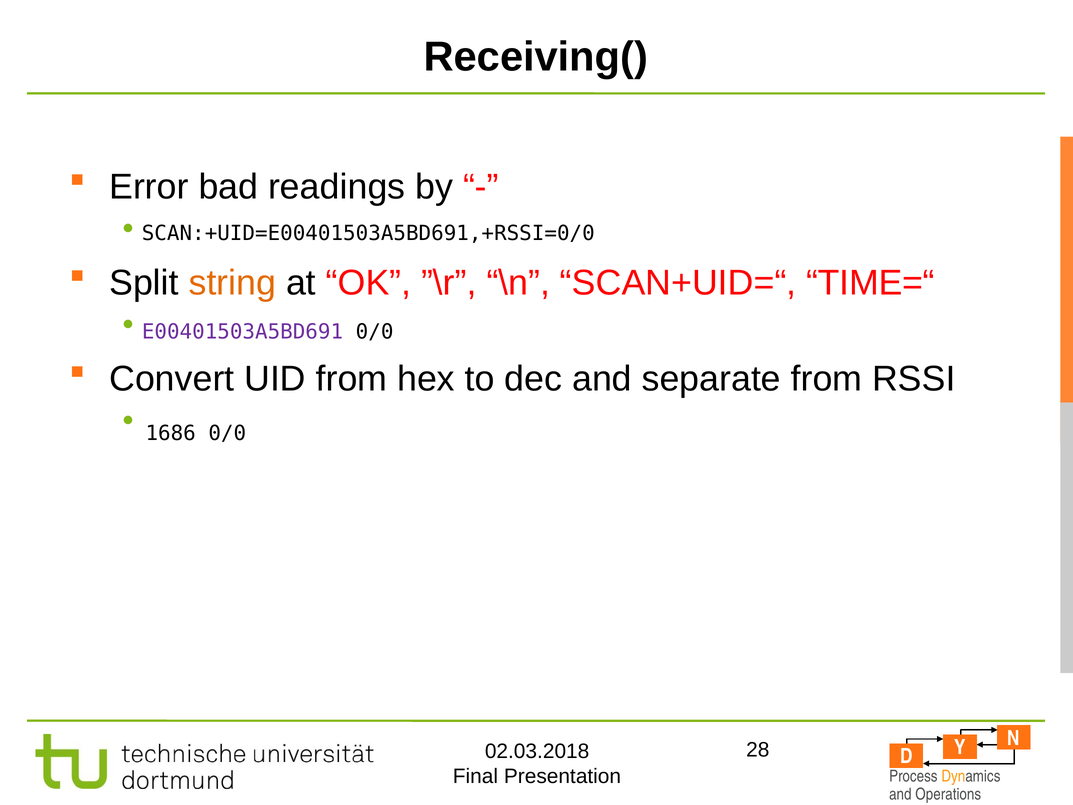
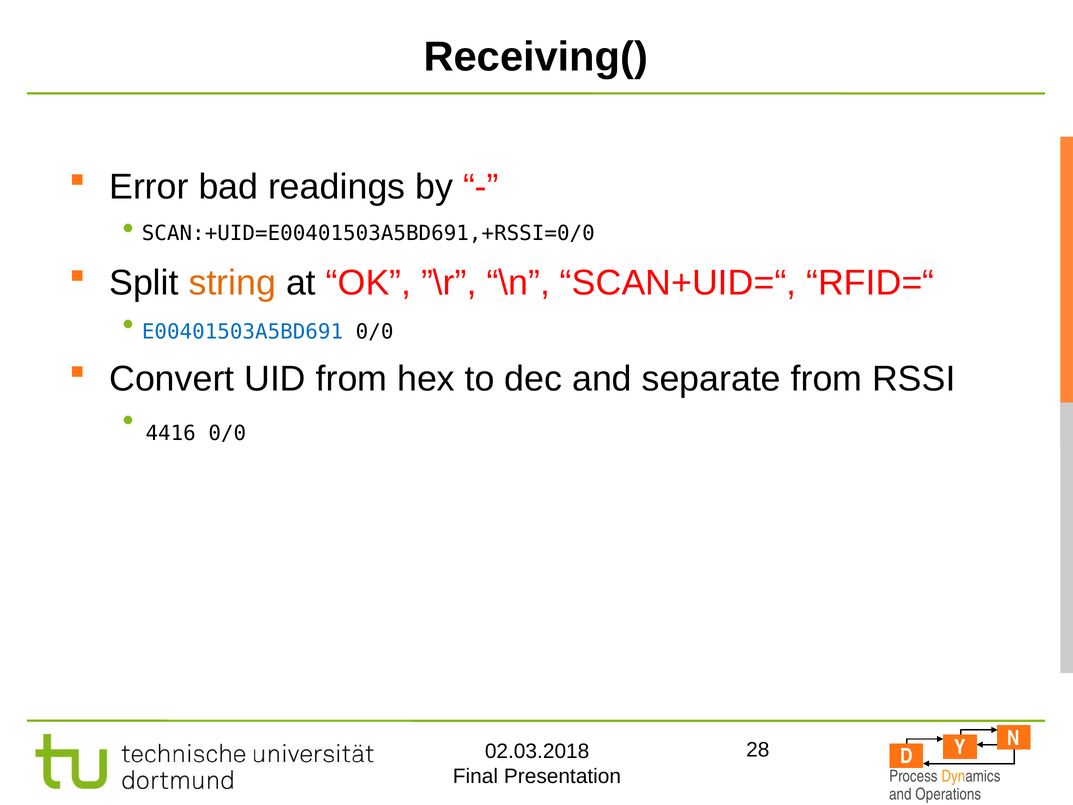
TIME=“: TIME=“ -> RFID=“
E00401503A5BD691 colour: purple -> blue
1686: 1686 -> 4416
